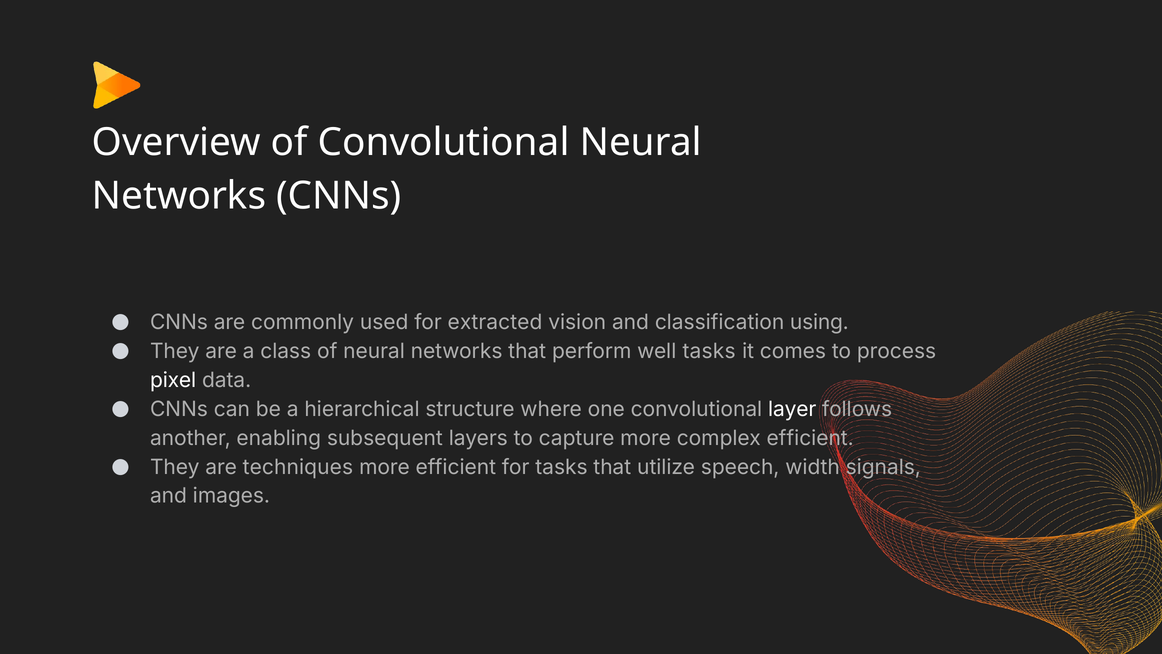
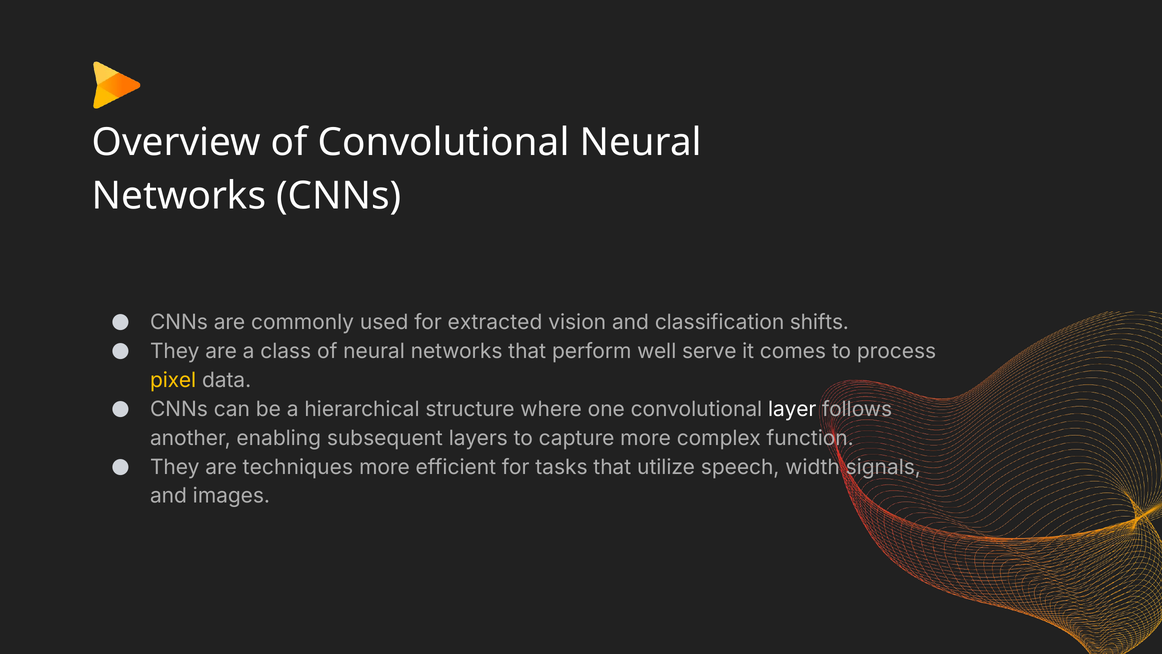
using: using -> shifts
well tasks: tasks -> serve
pixel colour: white -> yellow
complex efficient: efficient -> function
